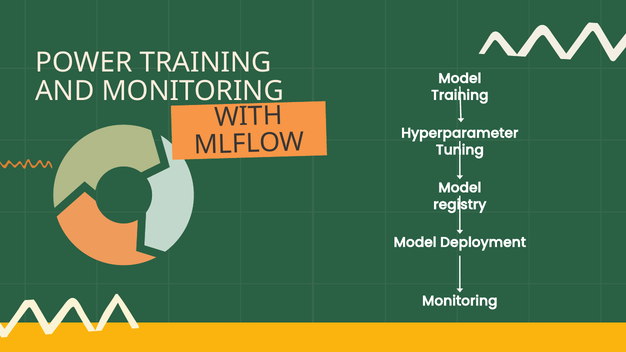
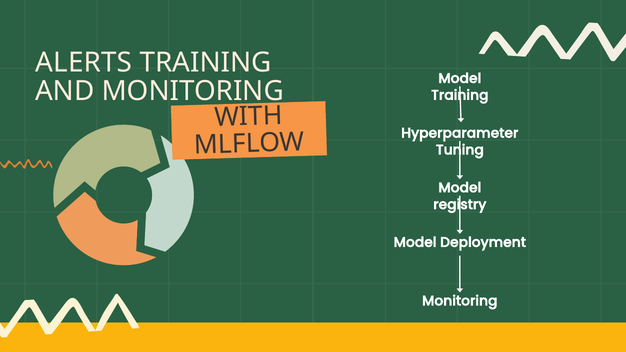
POWER: POWER -> ALERTS
